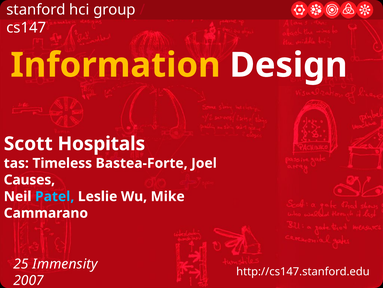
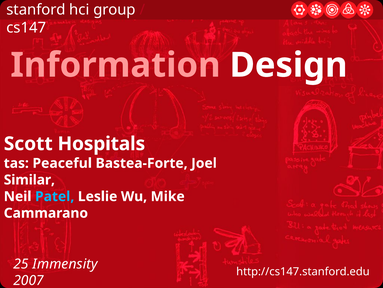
Information colour: yellow -> pink
Timeless: Timeless -> Peaceful
Causes: Causes -> Similar
